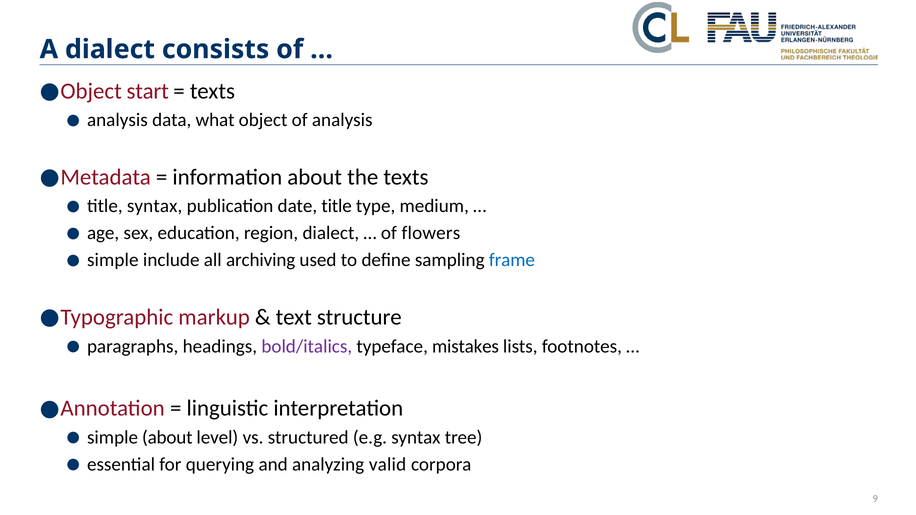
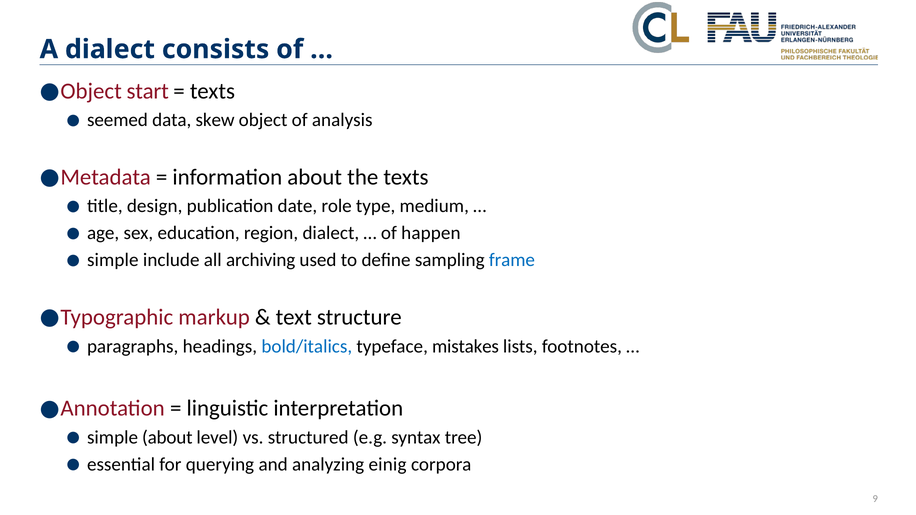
analysis at (117, 120): analysis -> seemed
what: what -> skew
title syntax: syntax -> design
date title: title -> role
flowers: flowers -> happen
bold/italics colour: purple -> blue
valid: valid -> einig
